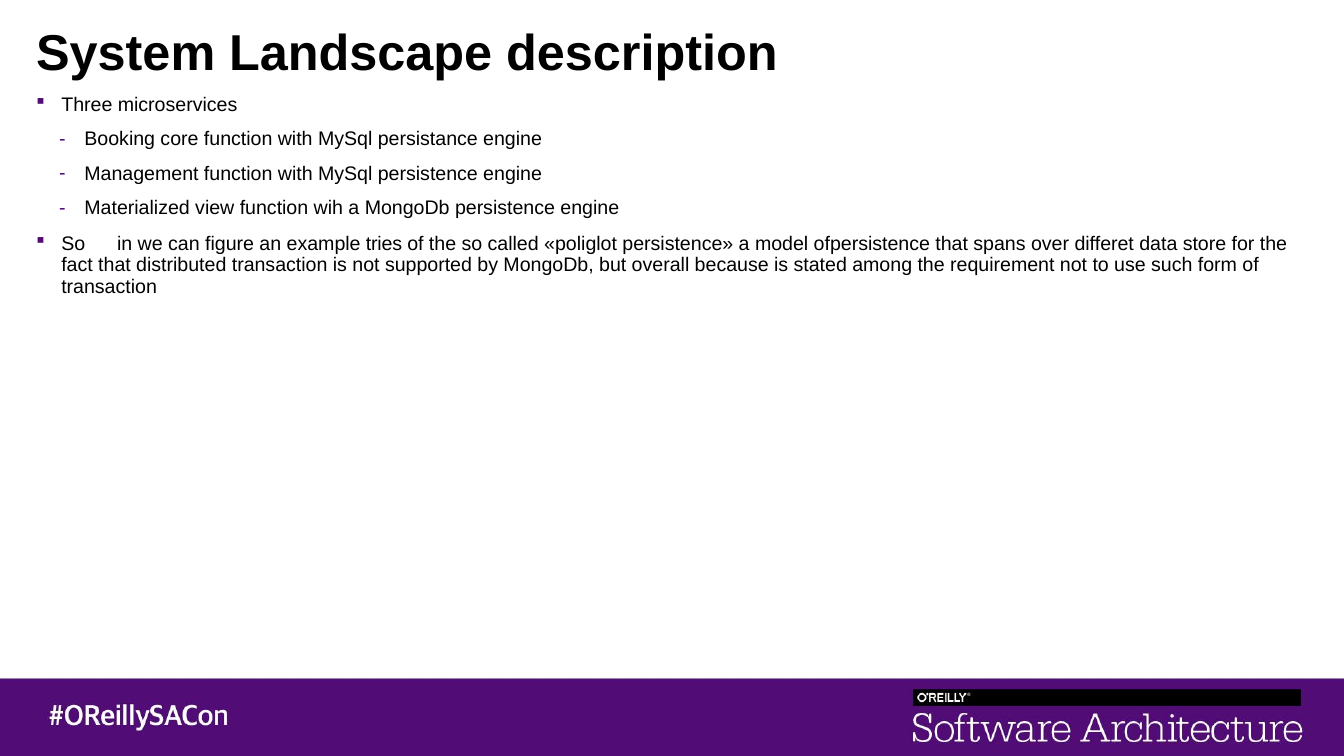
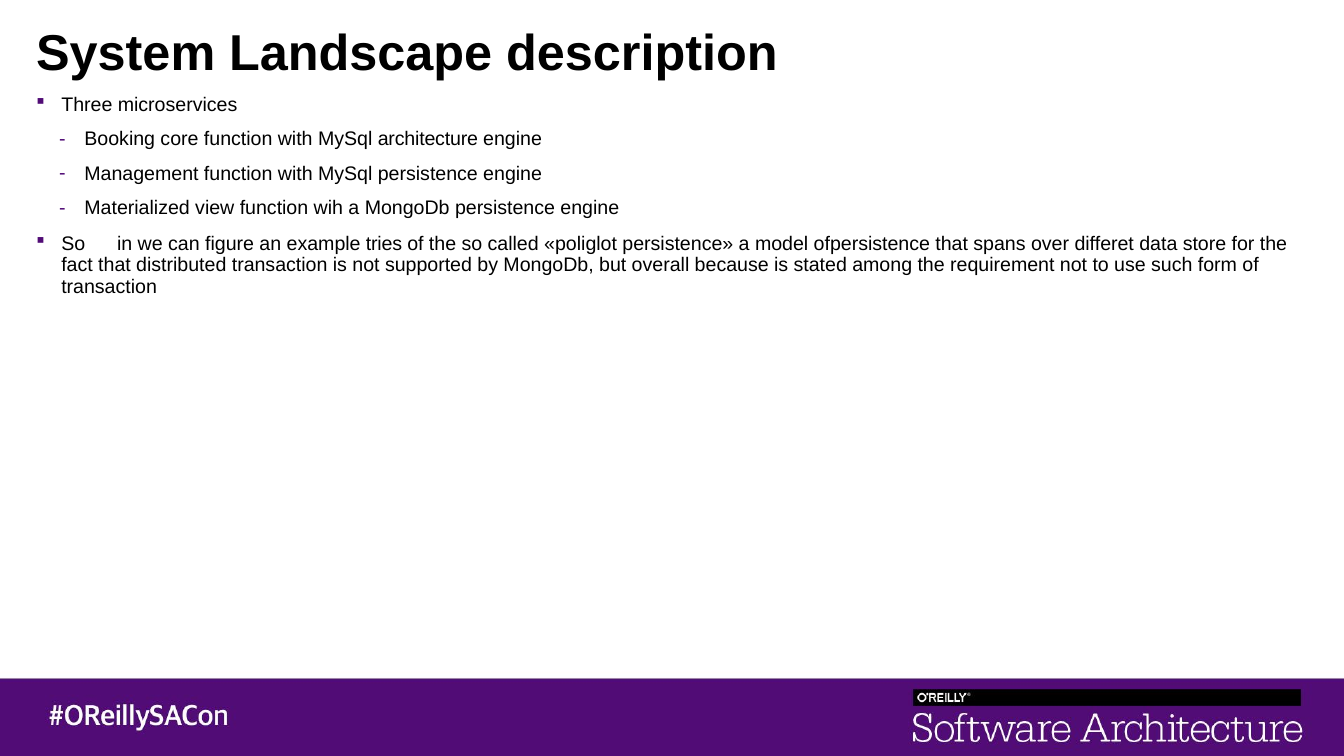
persistance: persistance -> architecture
